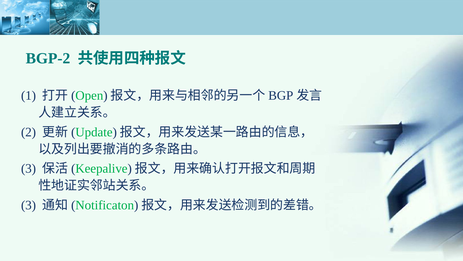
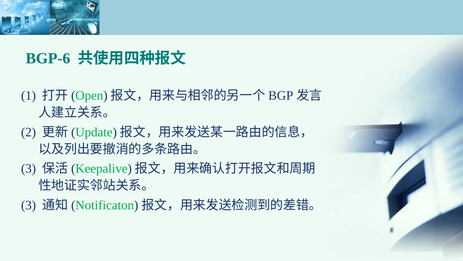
BGP-2: BGP-2 -> BGP-6
